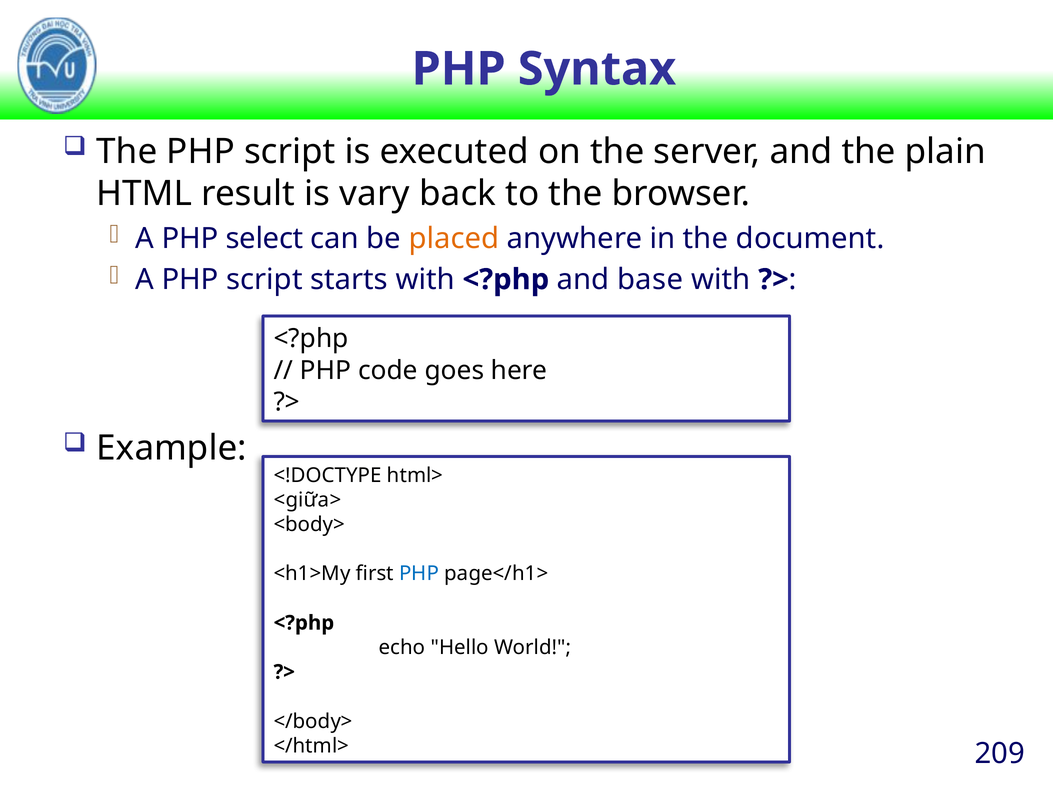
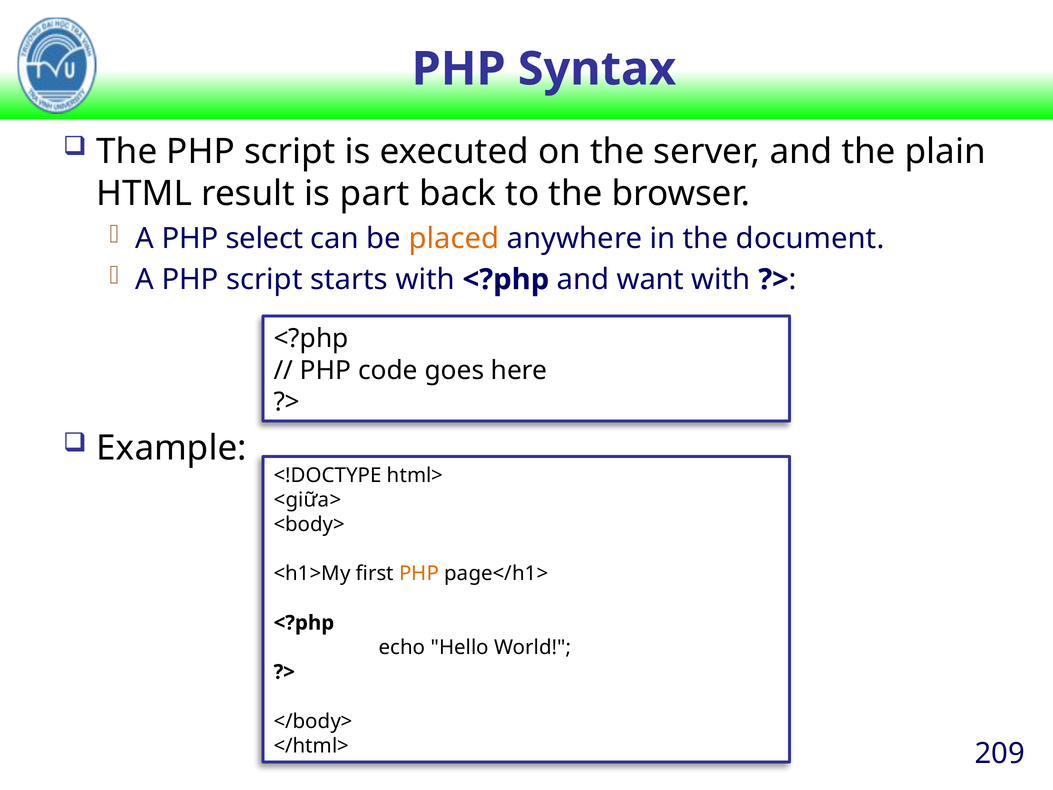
vary: vary -> part
base: base -> want
PHP at (419, 574) colour: blue -> orange
